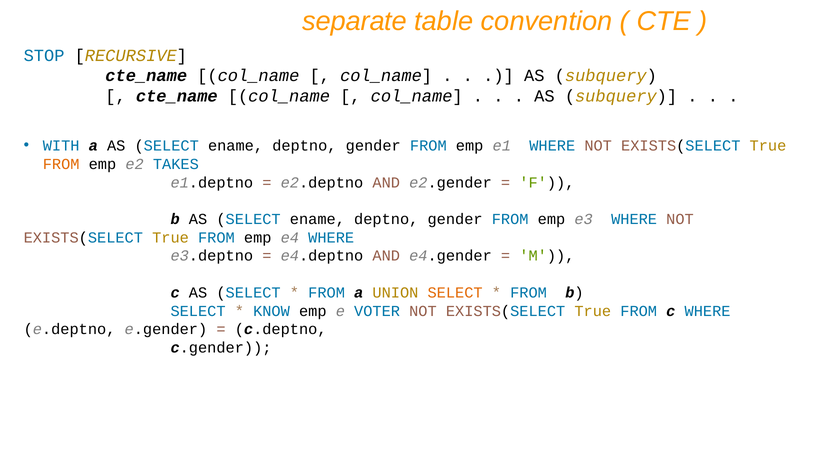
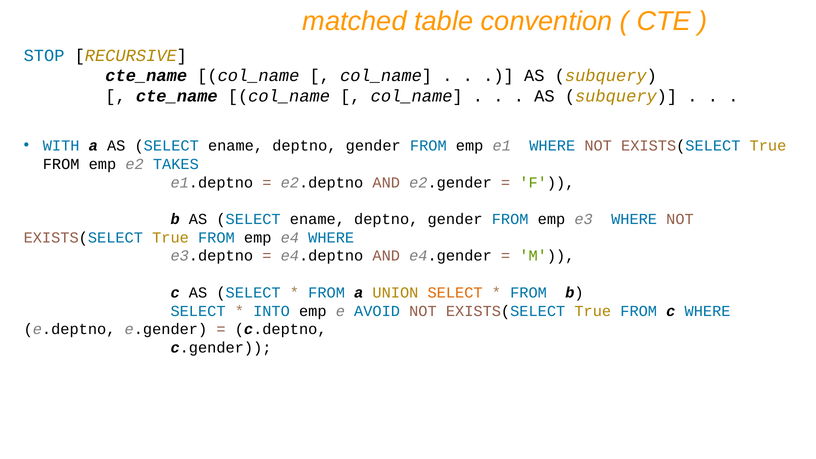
separate: separate -> matched
FROM at (61, 164) colour: orange -> black
KNOW: KNOW -> INTO
VOTER: VOTER -> AVOID
